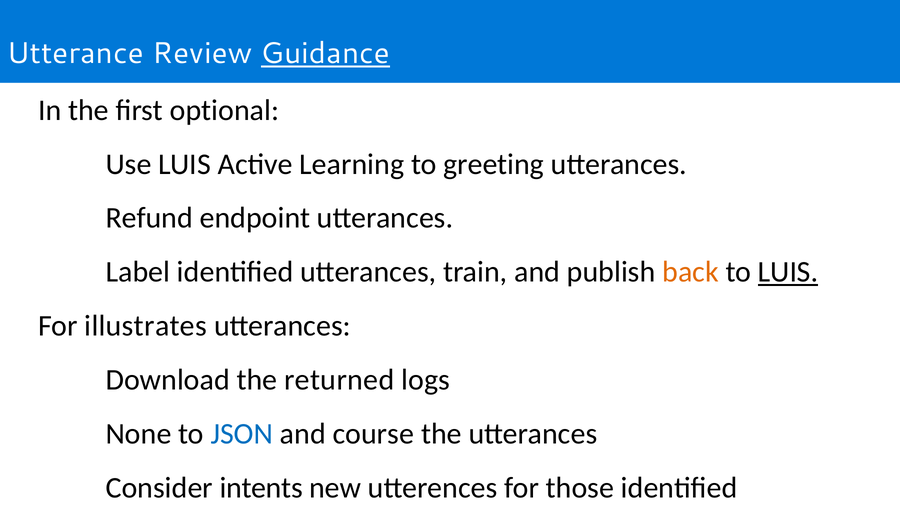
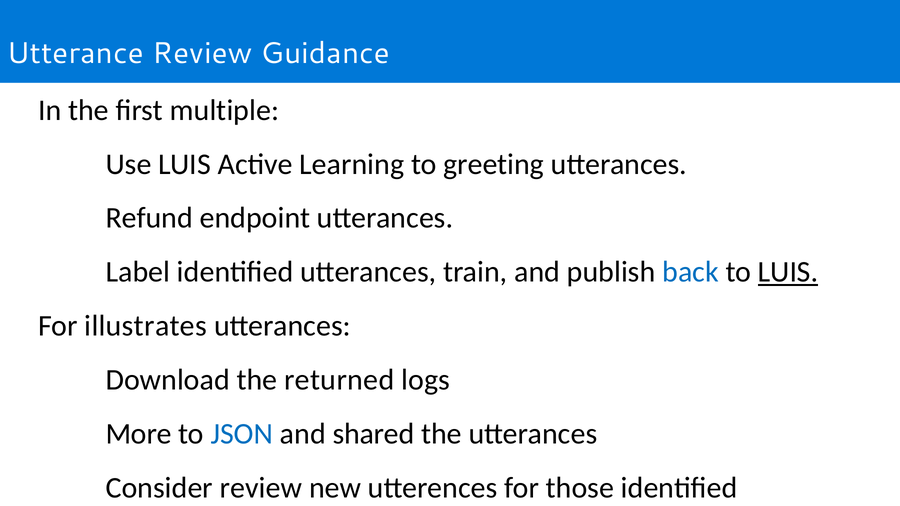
Guidance underline: present -> none
optional: optional -> multiple
back colour: orange -> blue
None: None -> More
course: course -> shared
Consider intents: intents -> review
